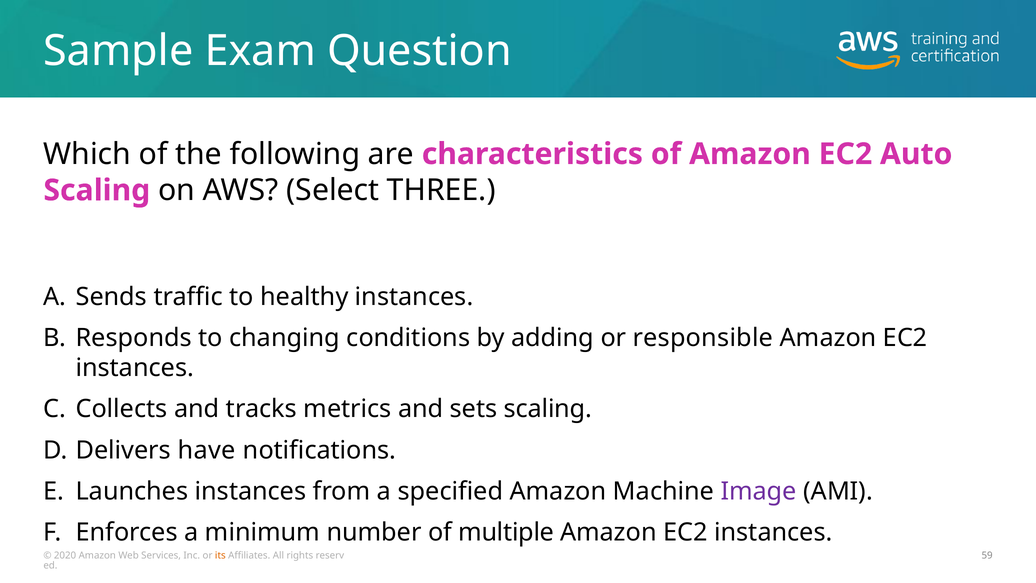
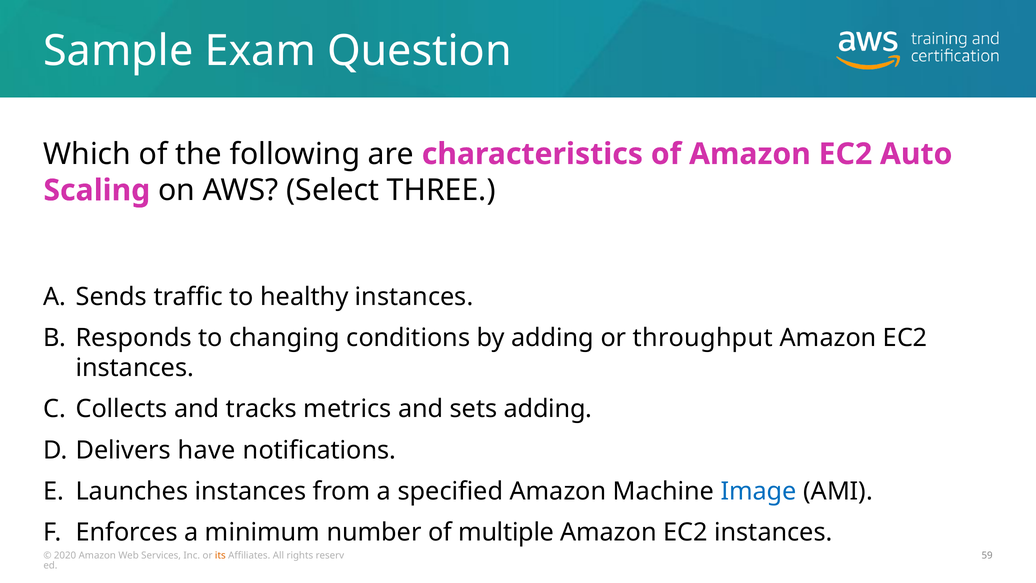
responsible: responsible -> throughput
sets scaling: scaling -> adding
Image colour: purple -> blue
